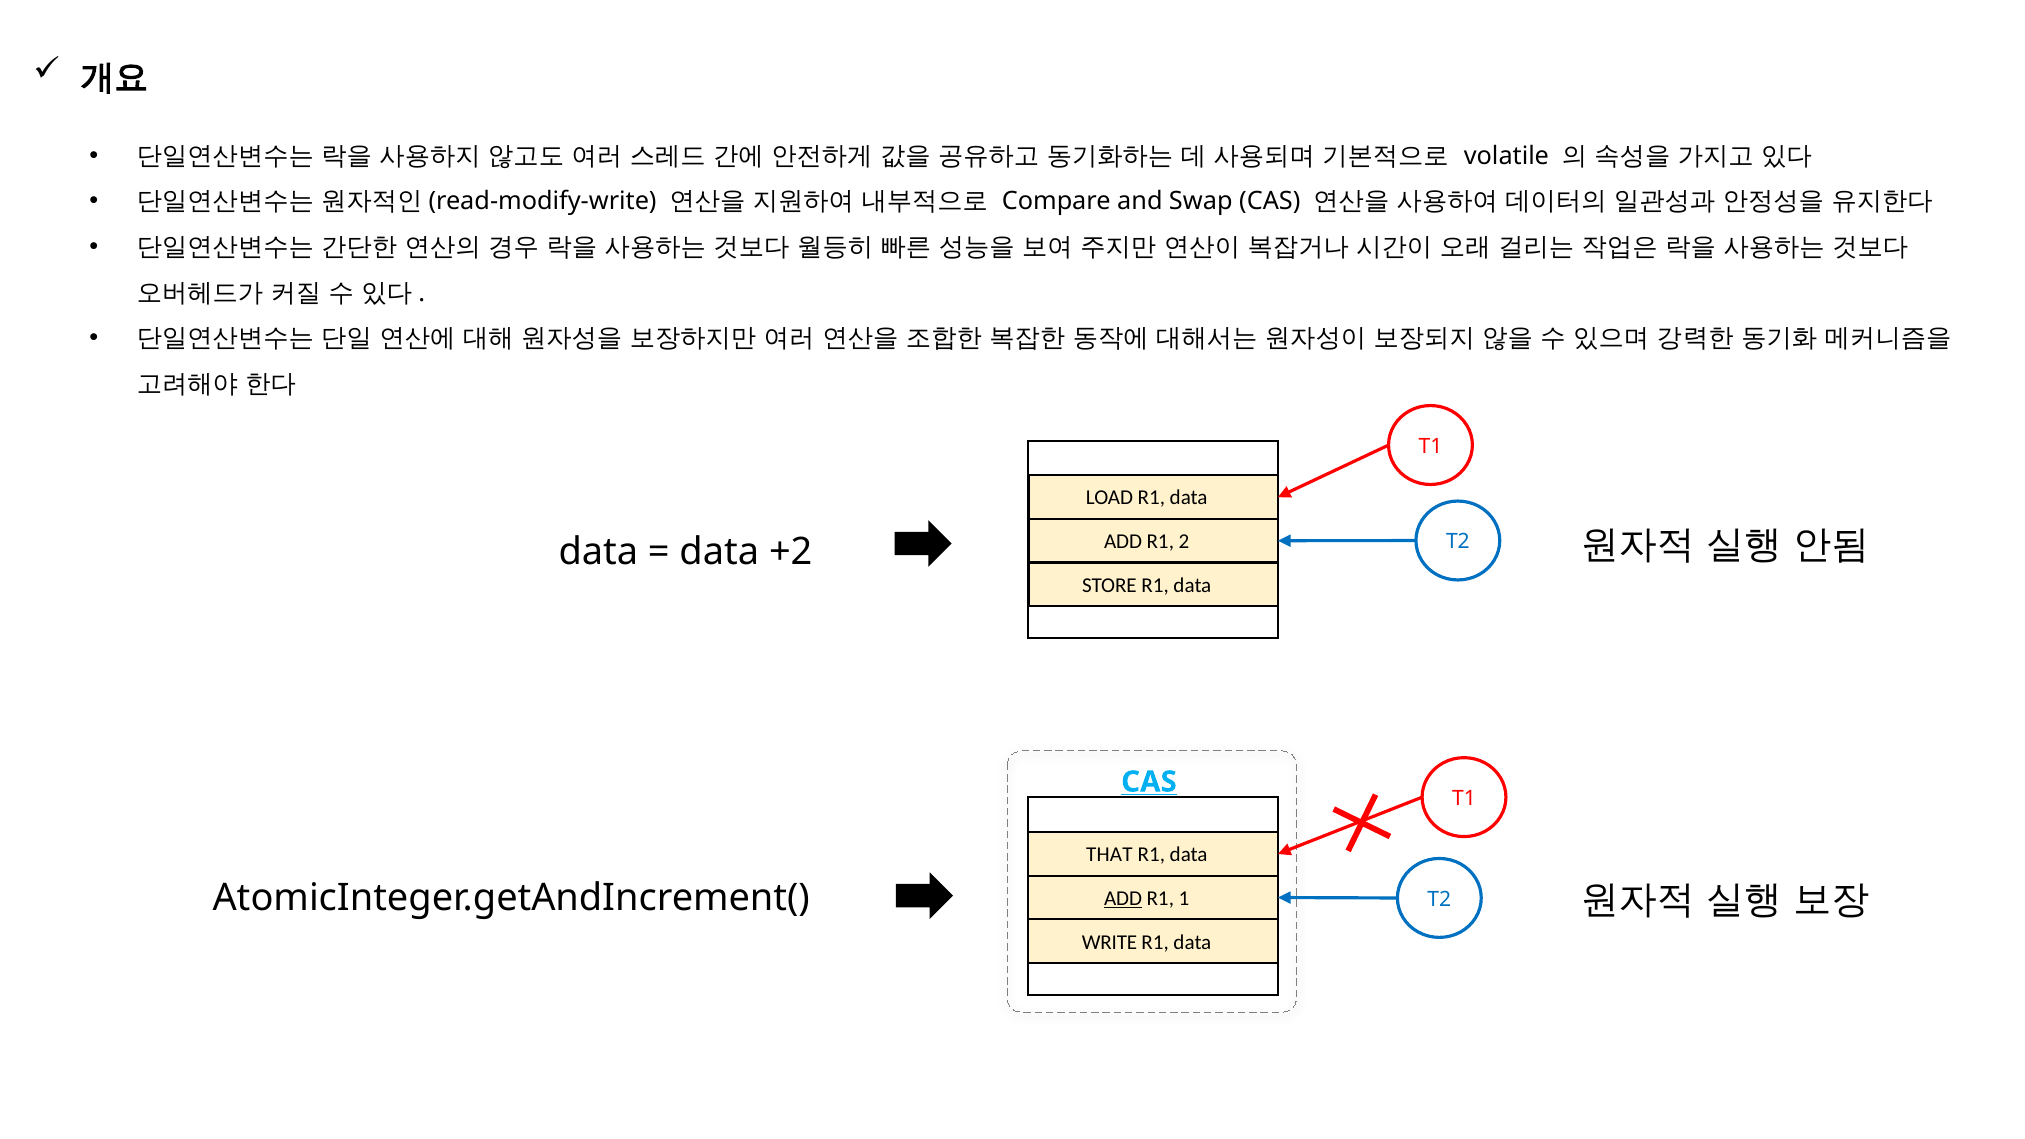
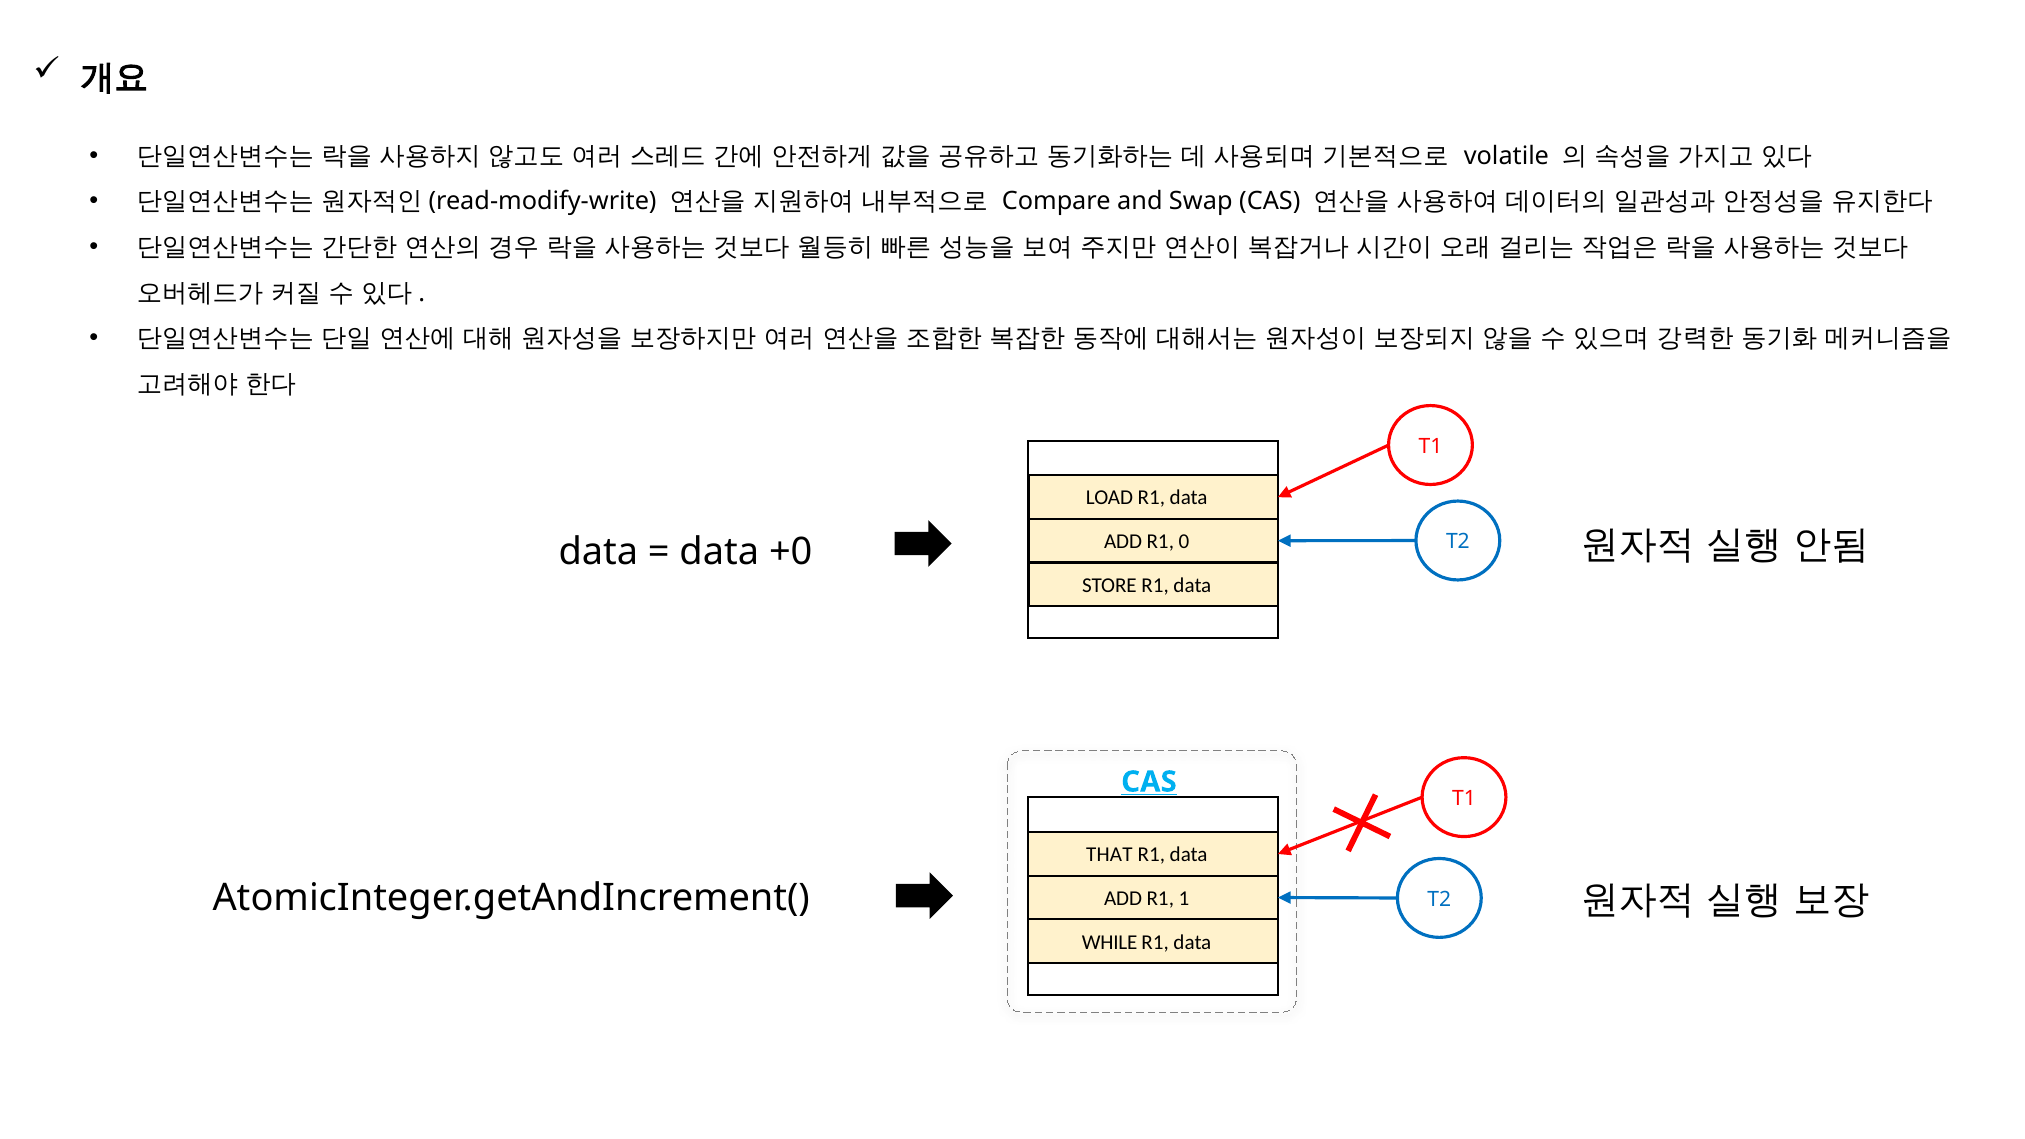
+2: +2 -> +0
2: 2 -> 0
ADD at (1123, 899) underline: present -> none
WRITE: WRITE -> WHILE
